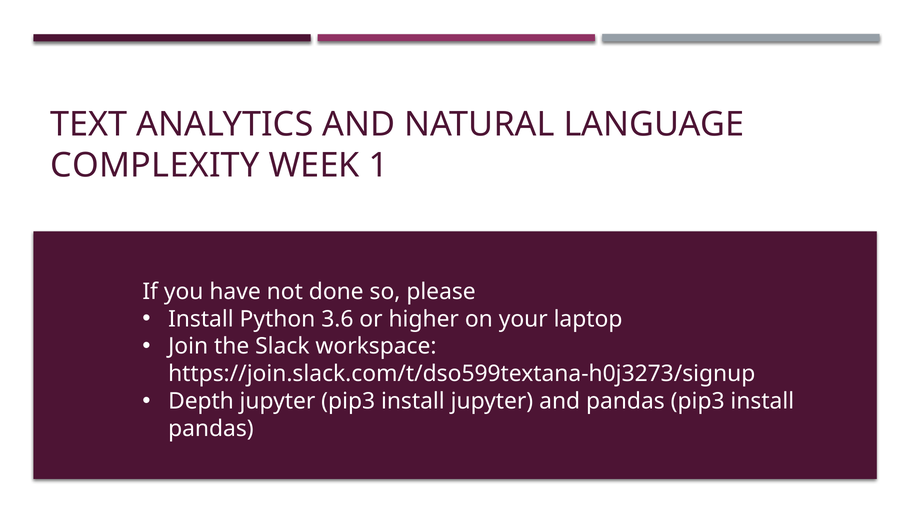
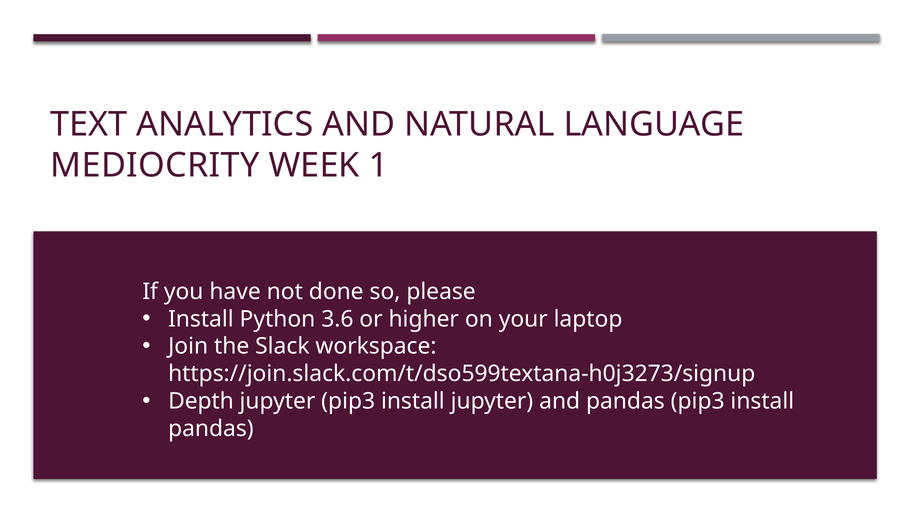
COMPLEXITY: COMPLEXITY -> MEDIOCRITY
